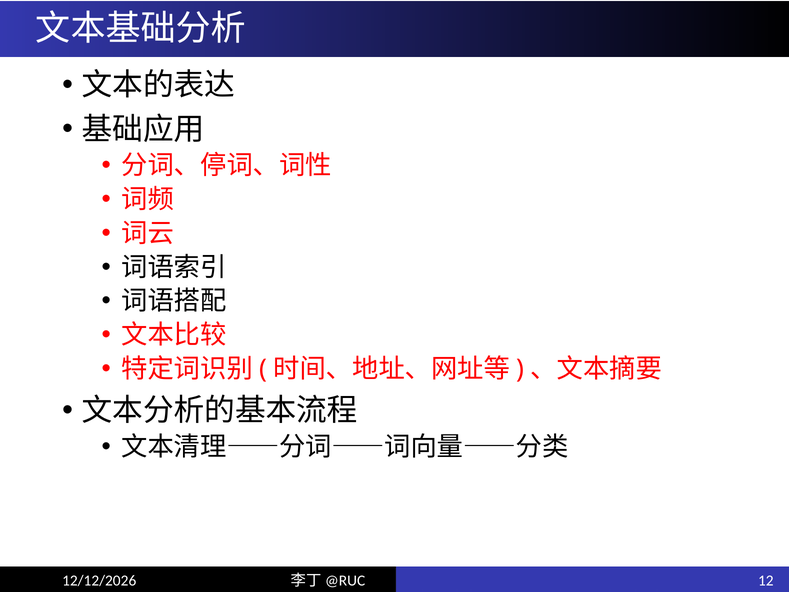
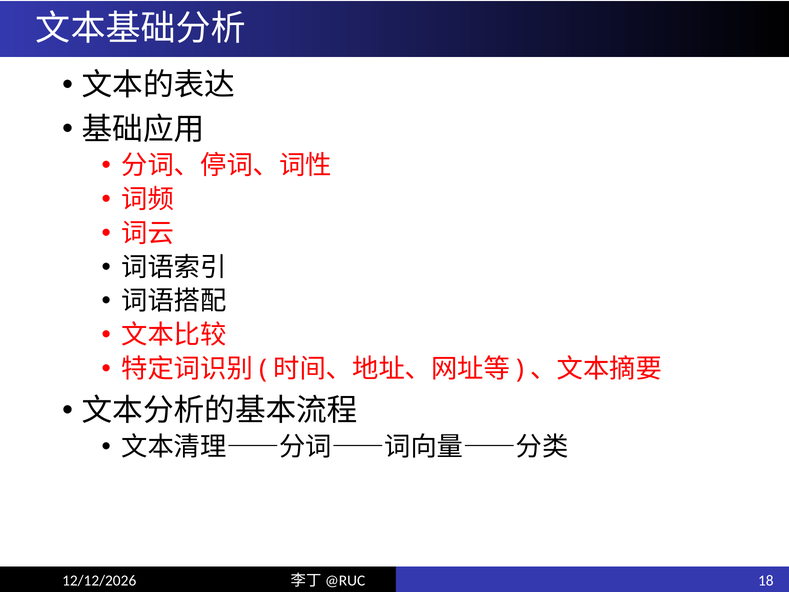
12: 12 -> 18
